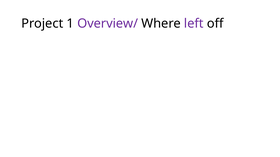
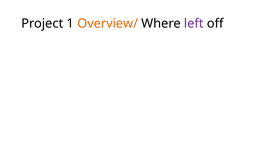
Overview/ colour: purple -> orange
